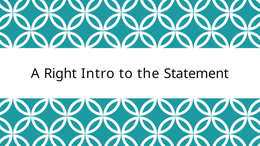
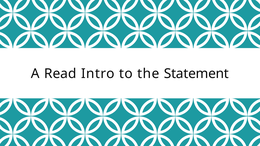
Right: Right -> Read
